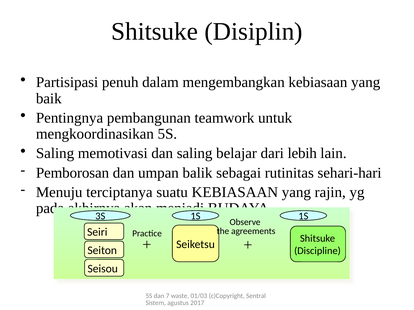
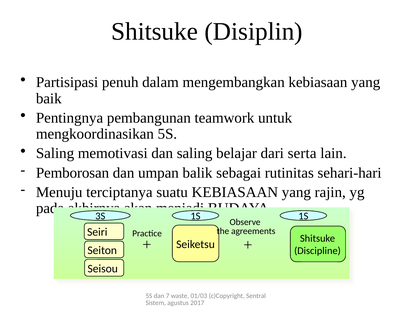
lebih: lebih -> serta
